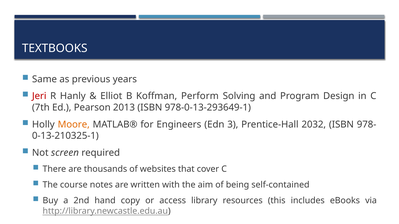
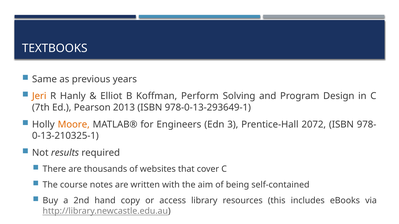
Jeri colour: red -> orange
2032: 2032 -> 2072
screen: screen -> results
